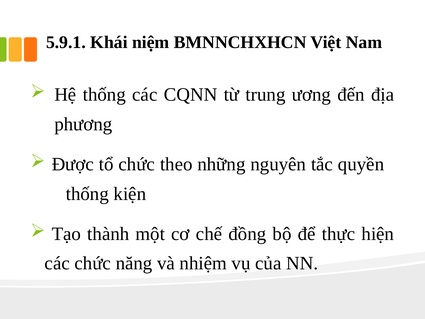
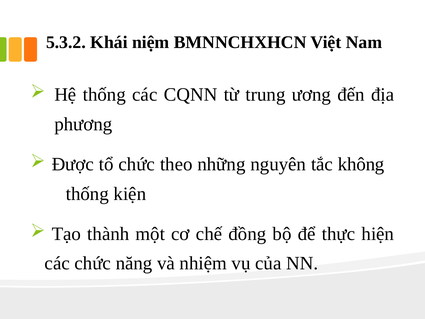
5.9.1: 5.9.1 -> 5.3.2
quyền: quyền -> không
